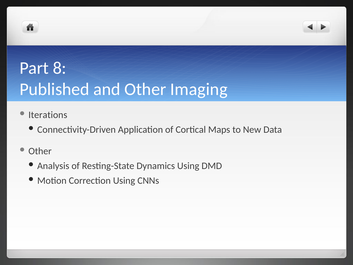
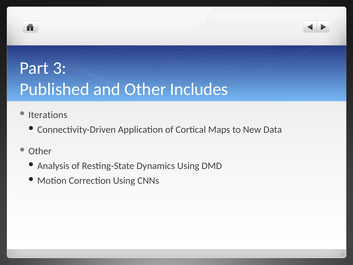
8: 8 -> 3
Imaging: Imaging -> Includes
